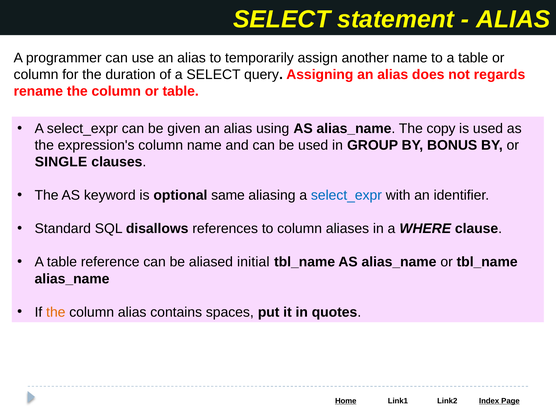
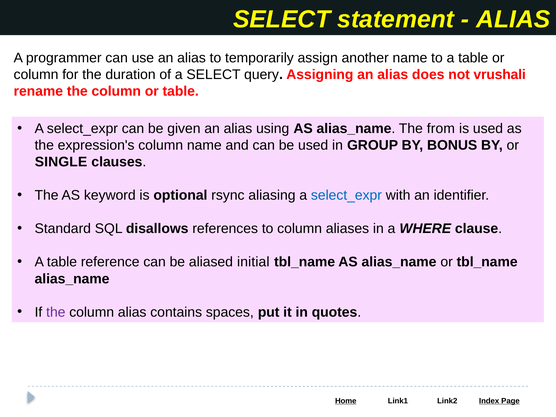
regards: regards -> vrushali
copy: copy -> from
same: same -> rsync
the at (56, 312) colour: orange -> purple
